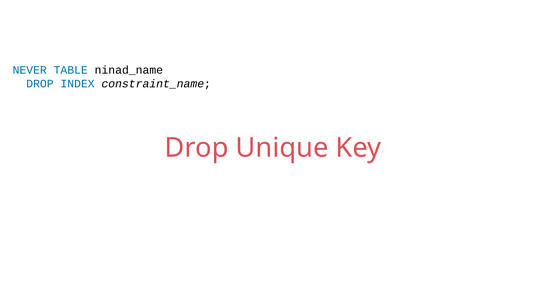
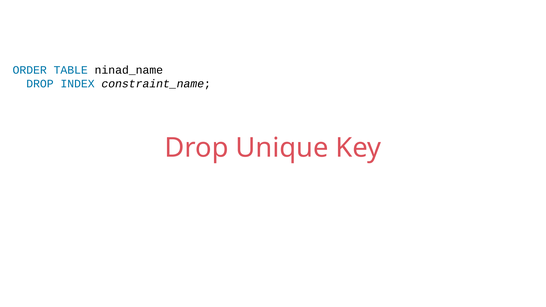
NEVER: NEVER -> ORDER
